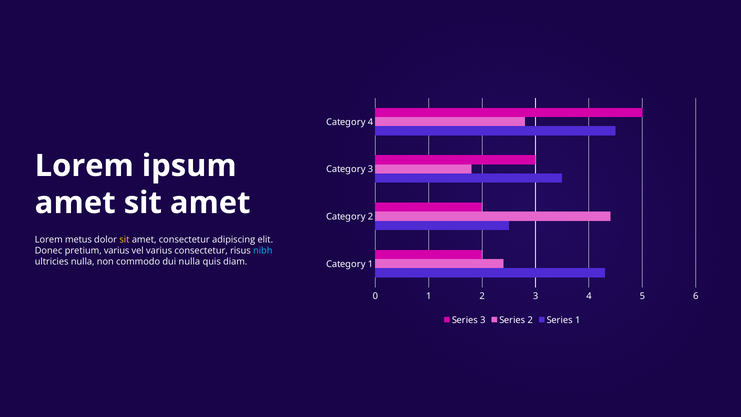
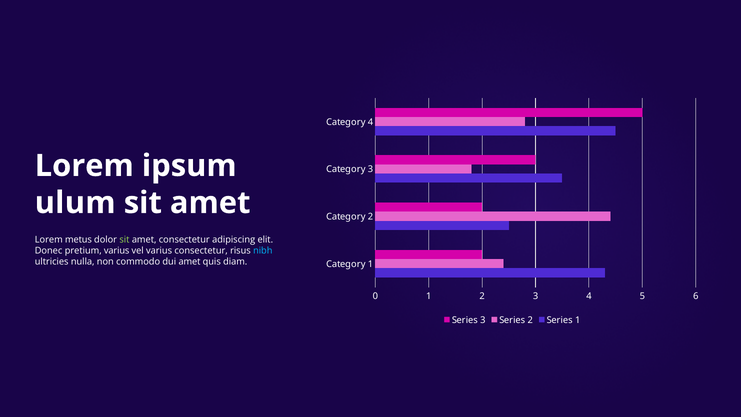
amet at (75, 203): amet -> ulum
sit at (124, 240) colour: yellow -> light green
dui nulla: nulla -> amet
